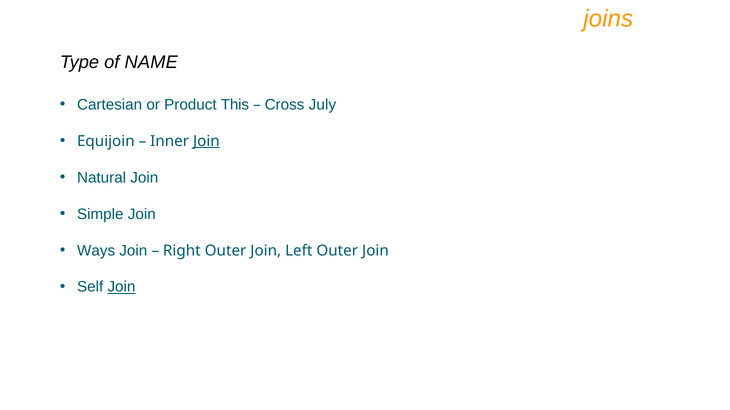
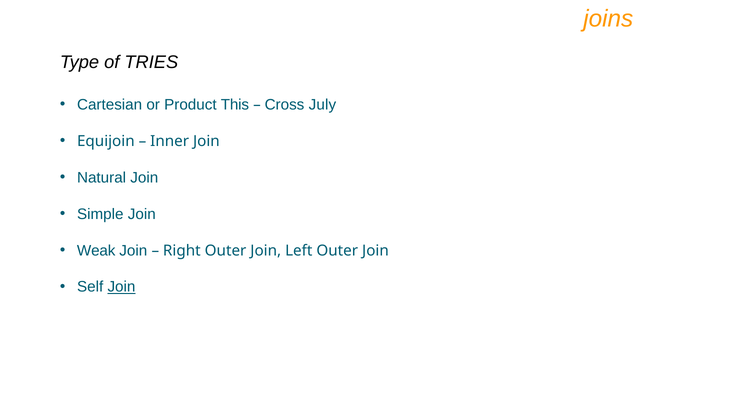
NAME: NAME -> TRIES
Join at (206, 141) underline: present -> none
Ways: Ways -> Weak
